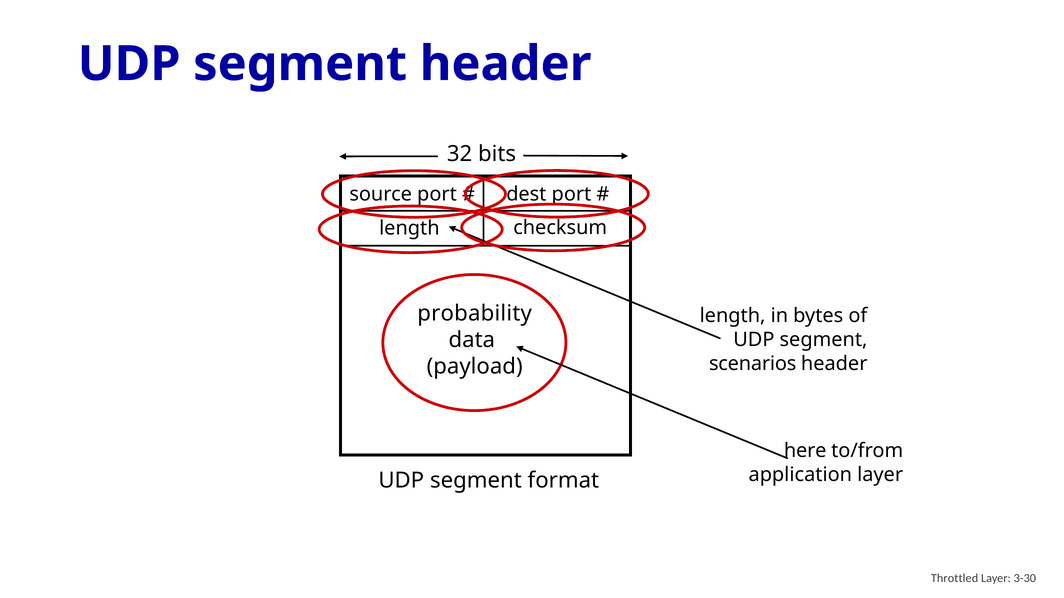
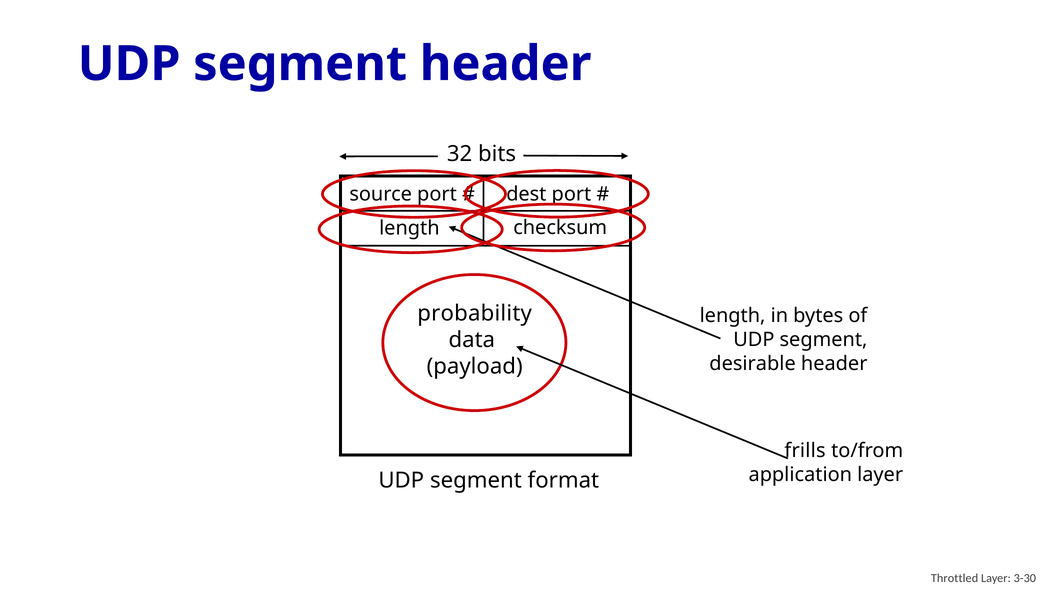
scenarios: scenarios -> desirable
here: here -> frills
